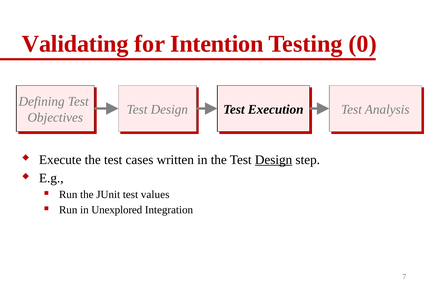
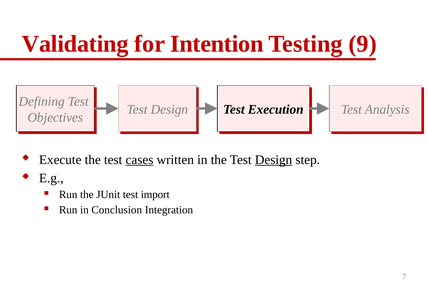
0: 0 -> 9
cases underline: none -> present
values: values -> import
Unexplored: Unexplored -> Conclusion
